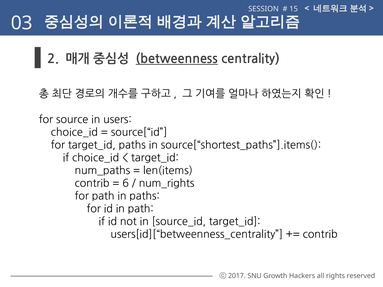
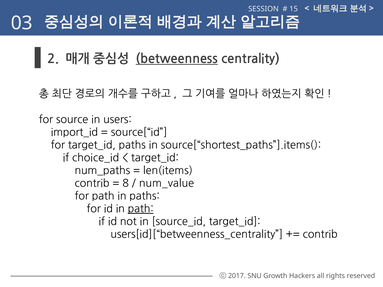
choice_id at (74, 132): choice_id -> import_id
6: 6 -> 8
num_rights: num_rights -> num_value
path at (141, 209) underline: none -> present
